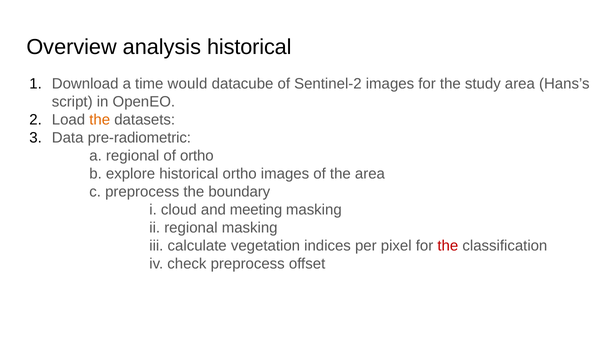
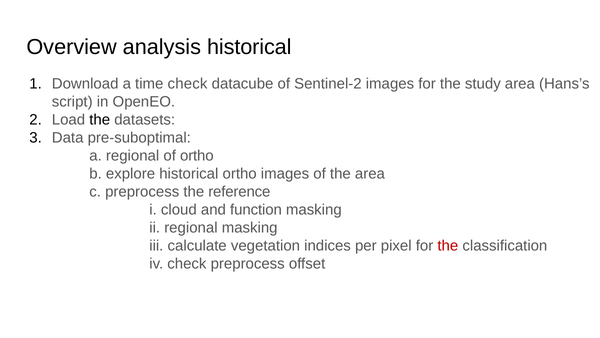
time would: would -> check
the at (100, 119) colour: orange -> black
pre-radiometric: pre-radiometric -> pre-suboptimal
boundary: boundary -> reference
meeting: meeting -> function
